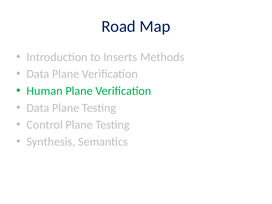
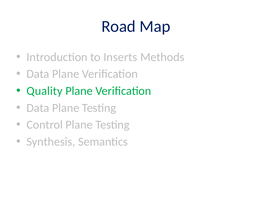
Human: Human -> Quality
